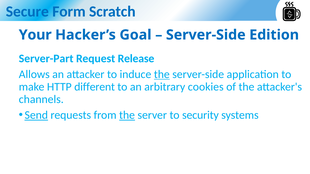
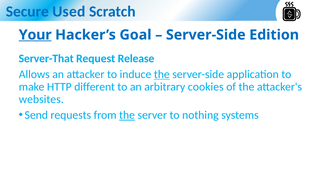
Form: Form -> Used
Your underline: none -> present
Server-Part: Server-Part -> Server-That
channels: channels -> websites
Send underline: present -> none
security: security -> nothing
